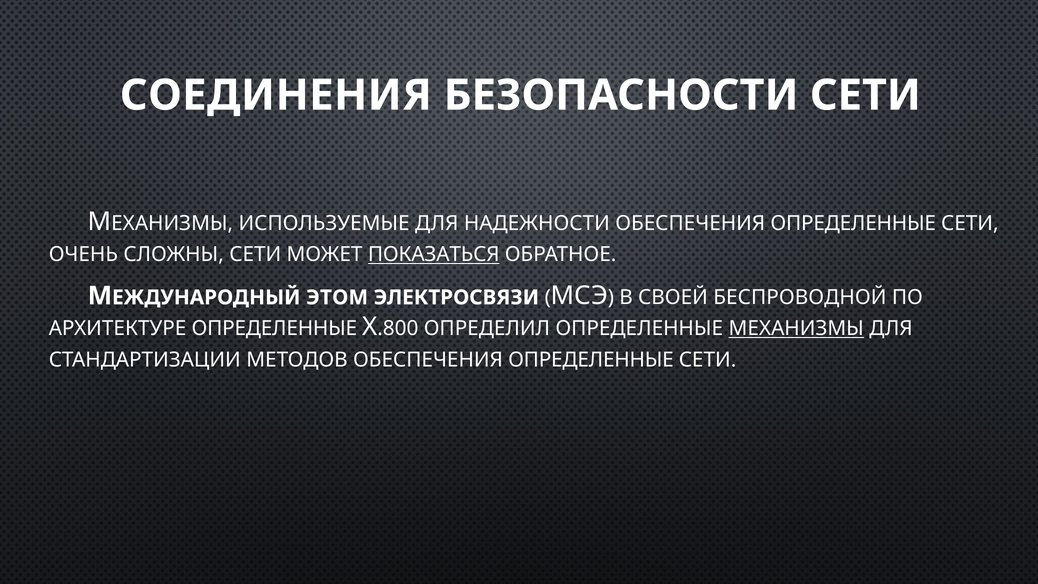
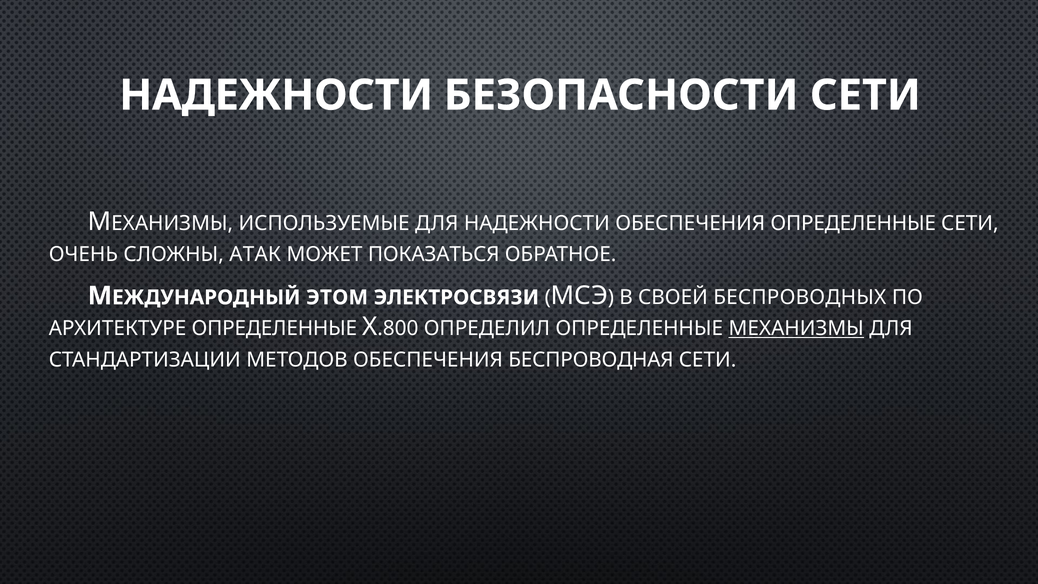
СОЕДИНЕНИЯ at (276, 95): СОЕДИНЕНИЯ -> НАДЕЖНОСТИ
СЛОЖНЫ СЕТИ: СЕТИ -> АТАК
ПОКАЗАТЬСЯ underline: present -> none
БЕСПРОВОДНОЙ: БЕСПРОВОДНОЙ -> БЕСПРОВОДНЫХ
МЕТОДОВ ОБЕСПЕЧЕНИЯ ОПРЕДЕЛЕННЫЕ: ОПРЕДЕЛЕННЫЕ -> БЕСПРОВОДНАЯ
